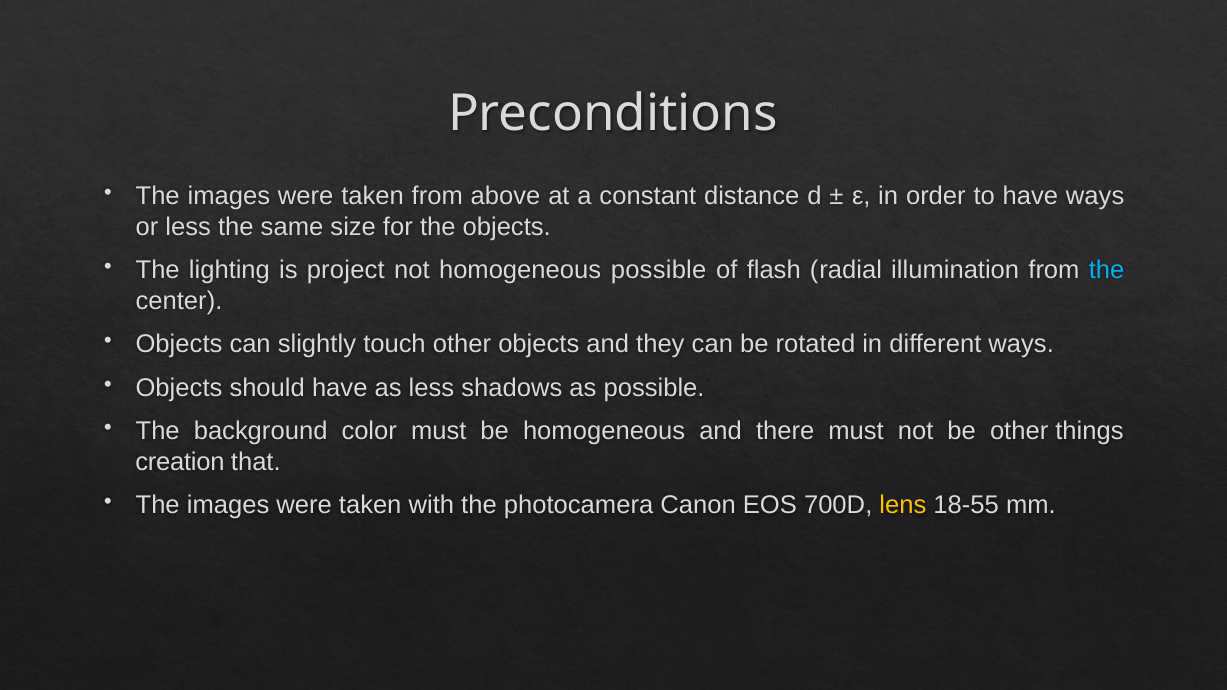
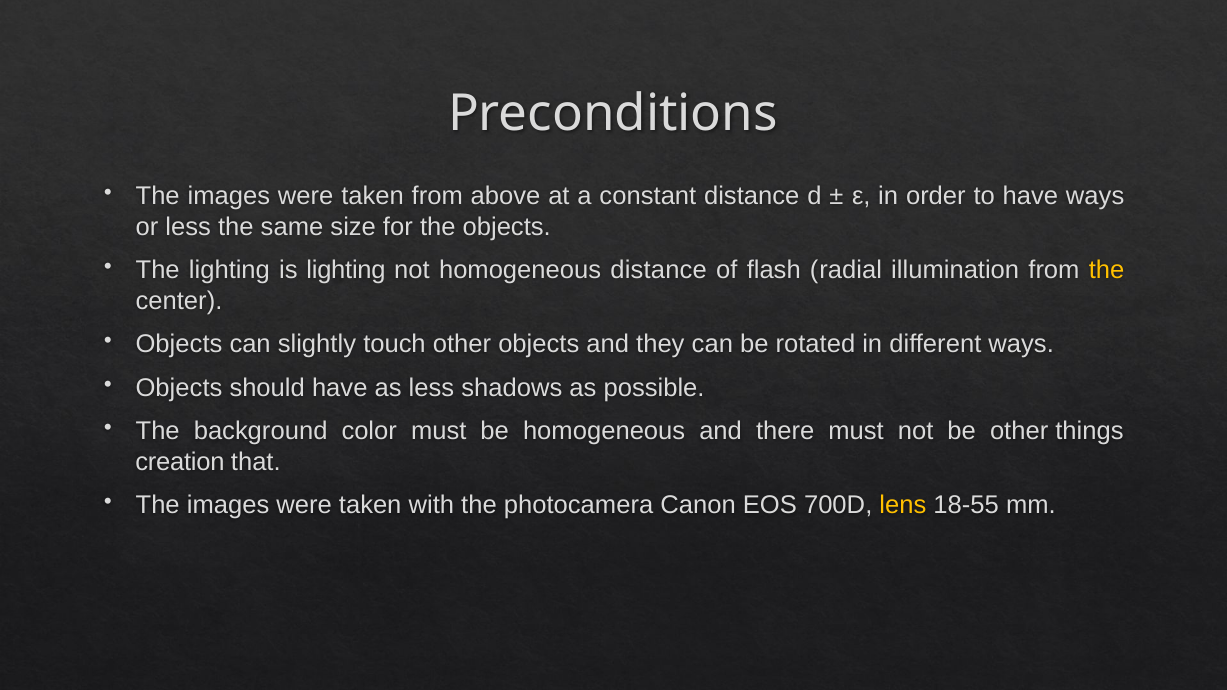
is project: project -> lighting
homogeneous possible: possible -> distance
the at (1107, 270) colour: light blue -> yellow
